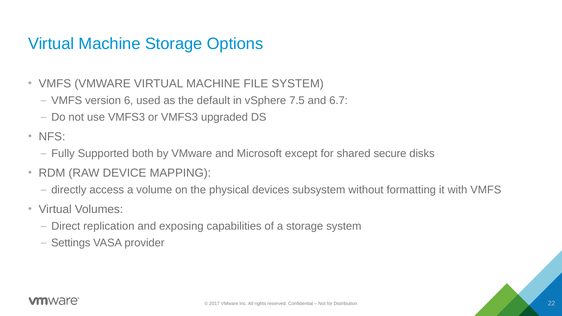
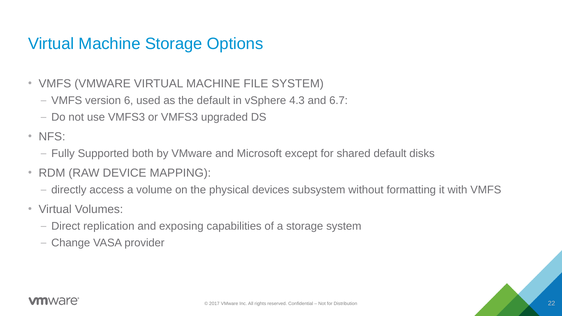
7.5: 7.5 -> 4.3
shared secure: secure -> default
Settings: Settings -> Change
